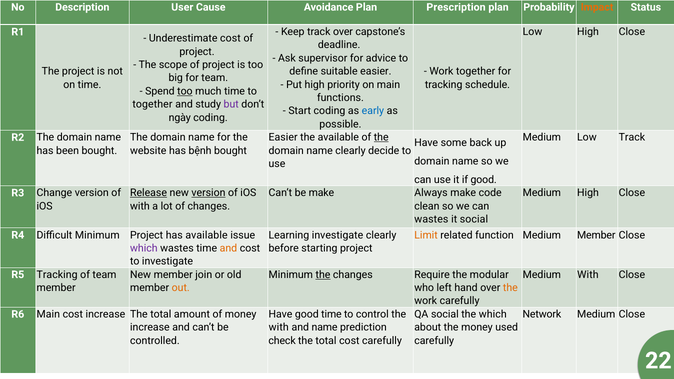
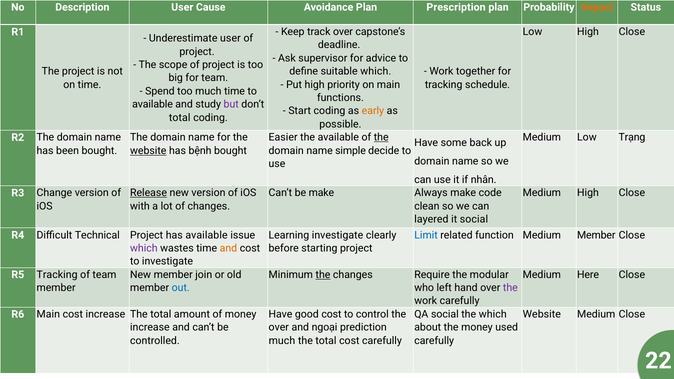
Underestimate cost: cost -> user
suitable easier: easier -> which
too at (185, 91) underline: present -> none
together at (152, 104): together -> available
early colour: blue -> orange
ngày at (180, 118): ngày -> total
Low Track: Track -> Trạng
website at (148, 151) underline: none -> present
name clearly: clearly -> simple
if good: good -> nhân
version at (208, 193) underline: present -> none
wastes at (431, 219): wastes -> layered
Limit colour: orange -> blue
Difficult Minimum: Minimum -> Technical
Medium With: With -> Here
out colour: orange -> blue
the at (510, 288) colour: orange -> purple
good time: time -> cost
Network at (542, 314): Network -> Website
with at (279, 328): with -> over
and name: name -> ngoại
check at (282, 341): check -> much
